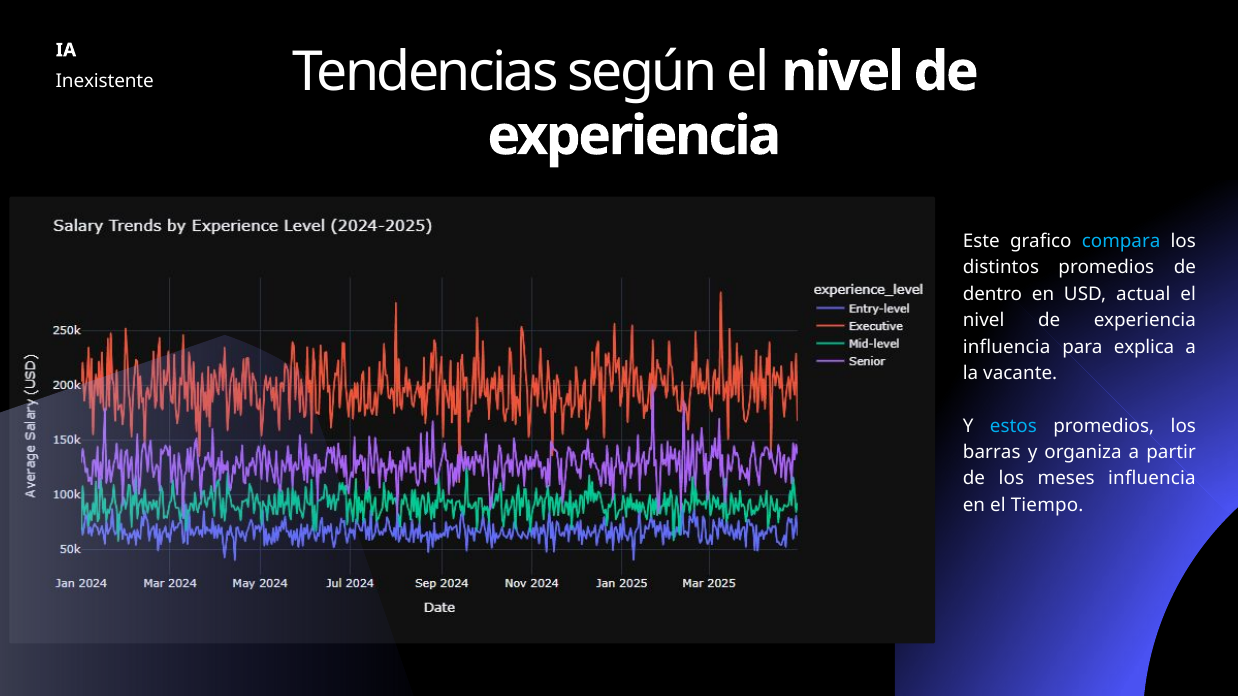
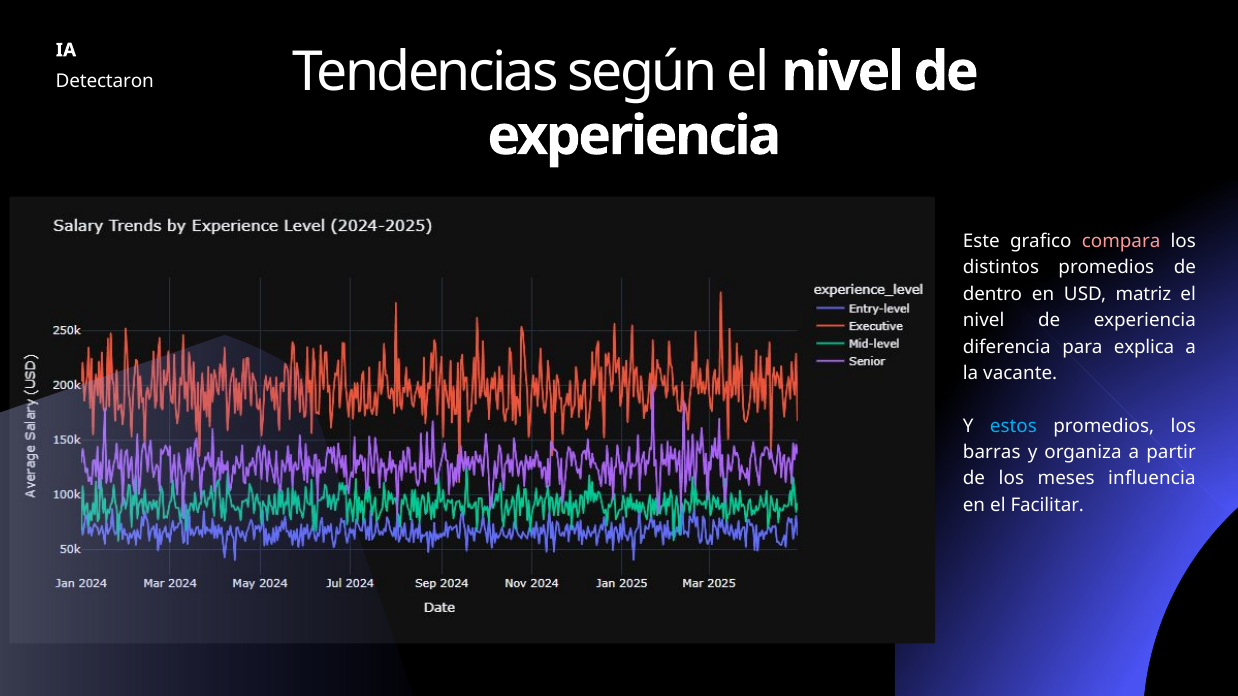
Inexistente: Inexistente -> Detectaron
compara colour: light blue -> pink
actual: actual -> matriz
influencia at (1007, 347): influencia -> diferencia
Tiempo: Tiempo -> Facilitar
